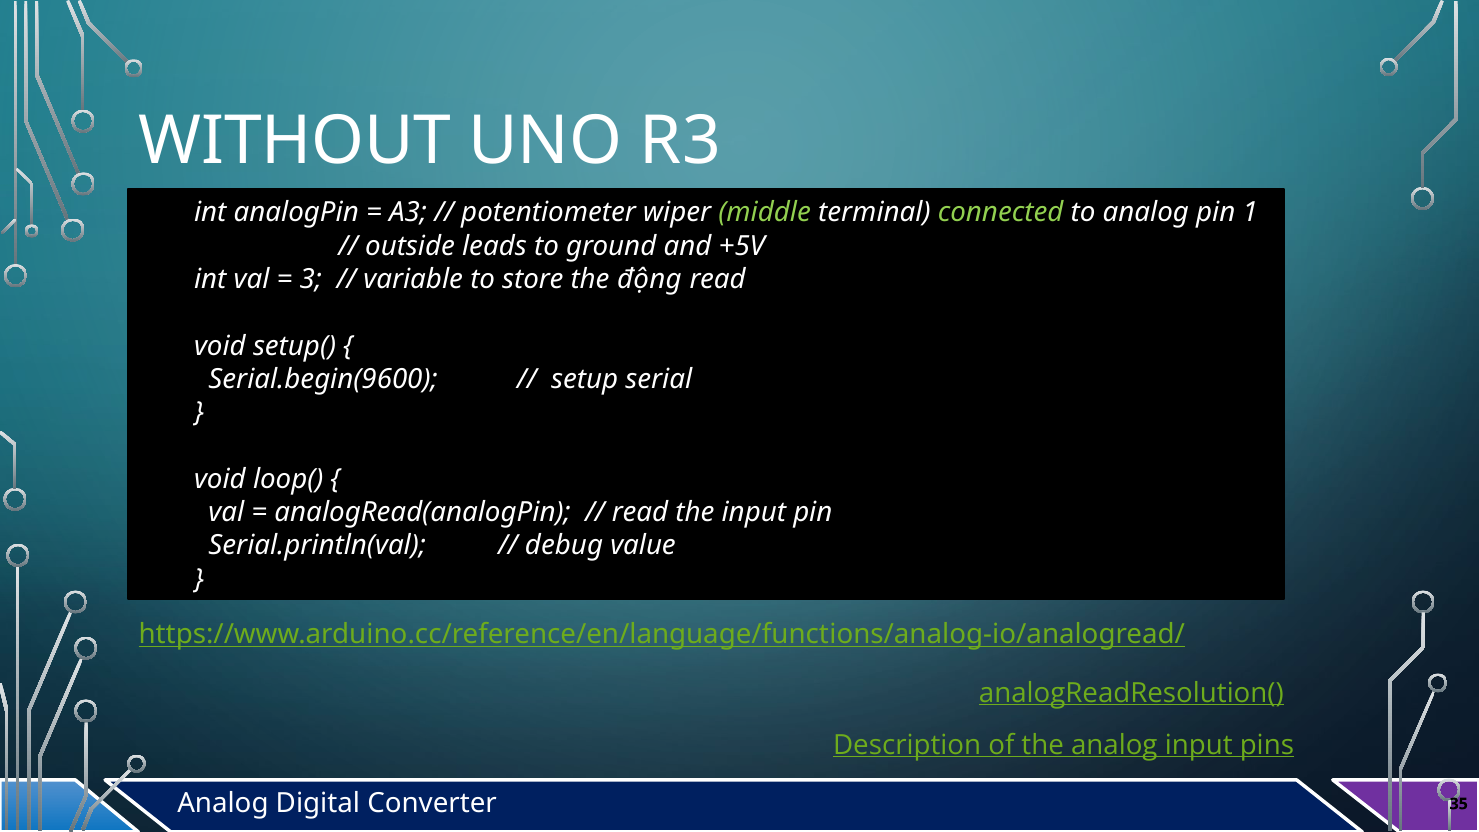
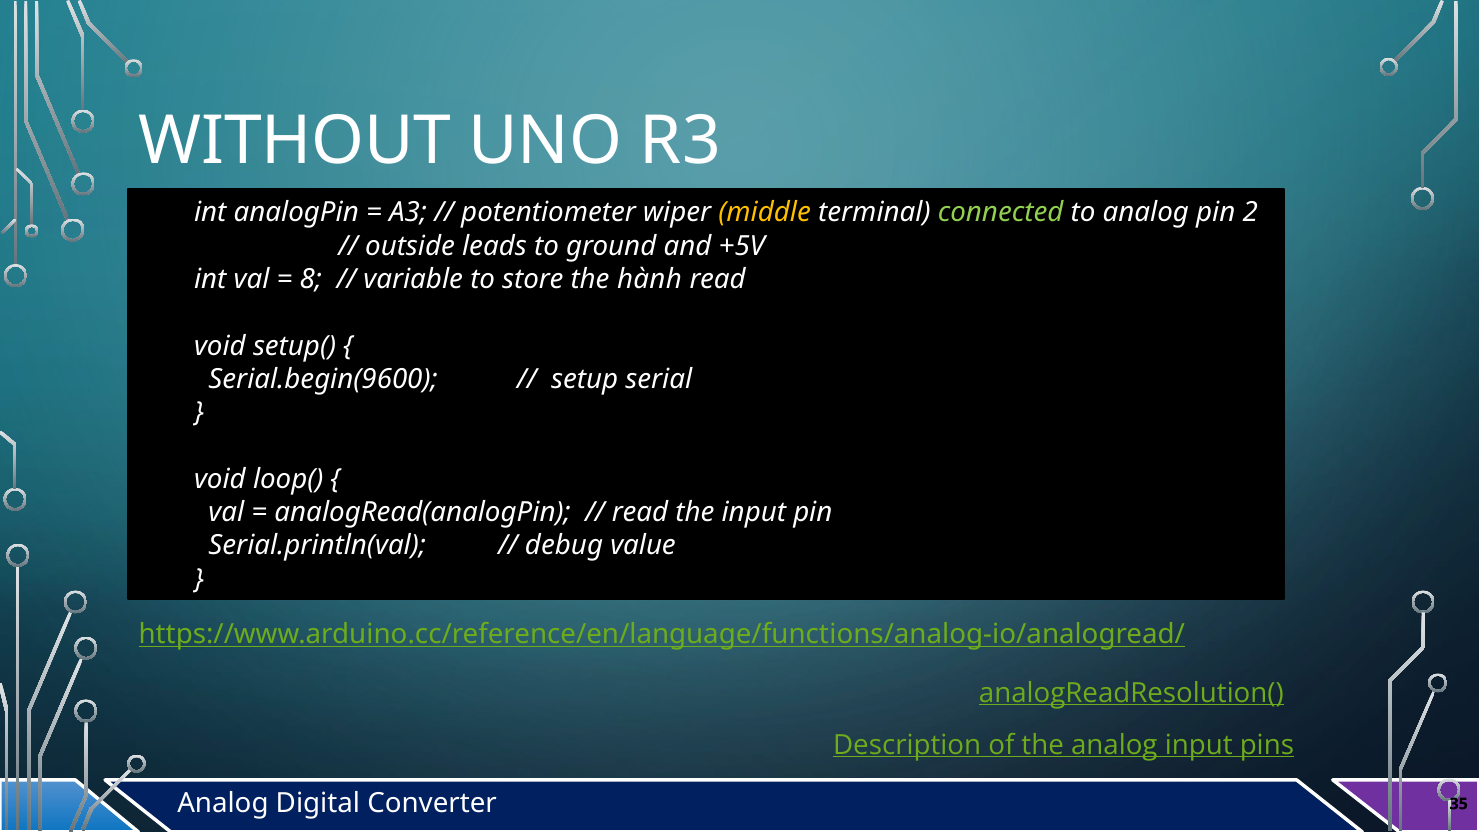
middle colour: light green -> yellow
1: 1 -> 2
3: 3 -> 8
động: động -> hành
